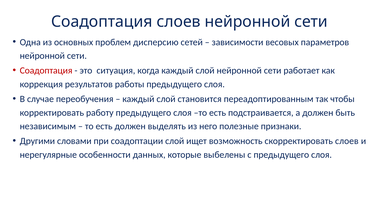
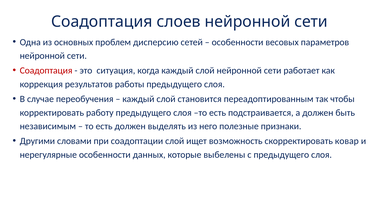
зависимости at (238, 42): зависимости -> особенности
скорректировать слоев: слоев -> ковар
